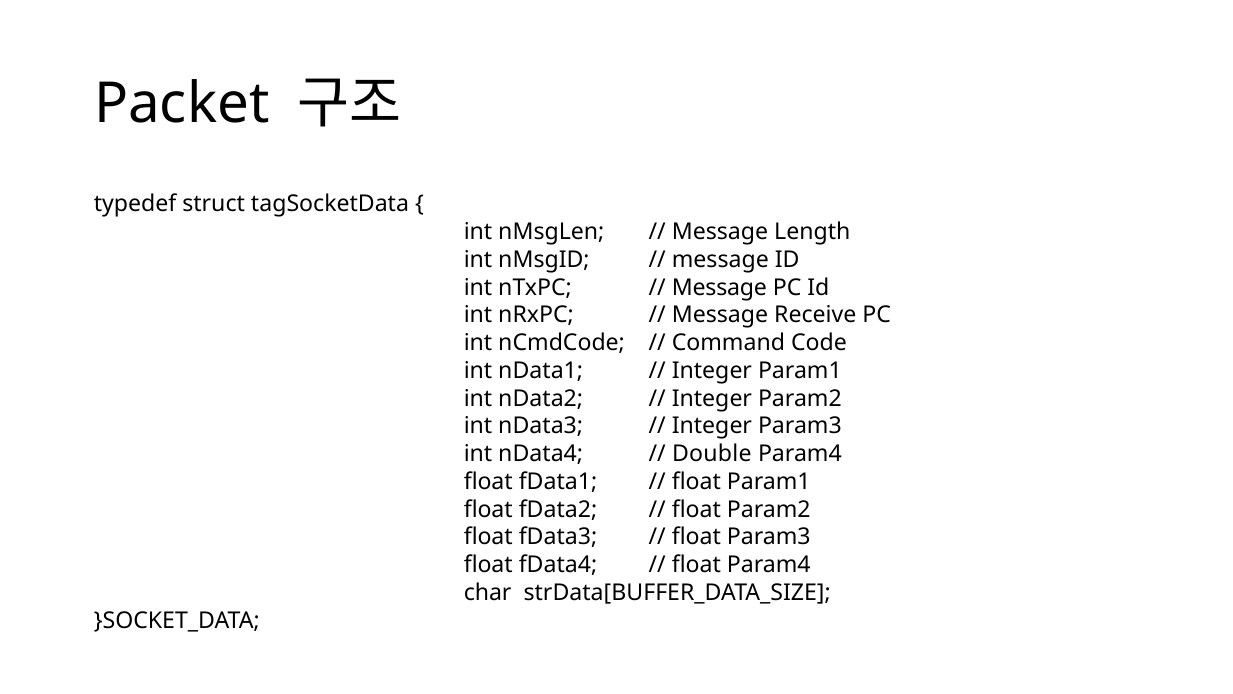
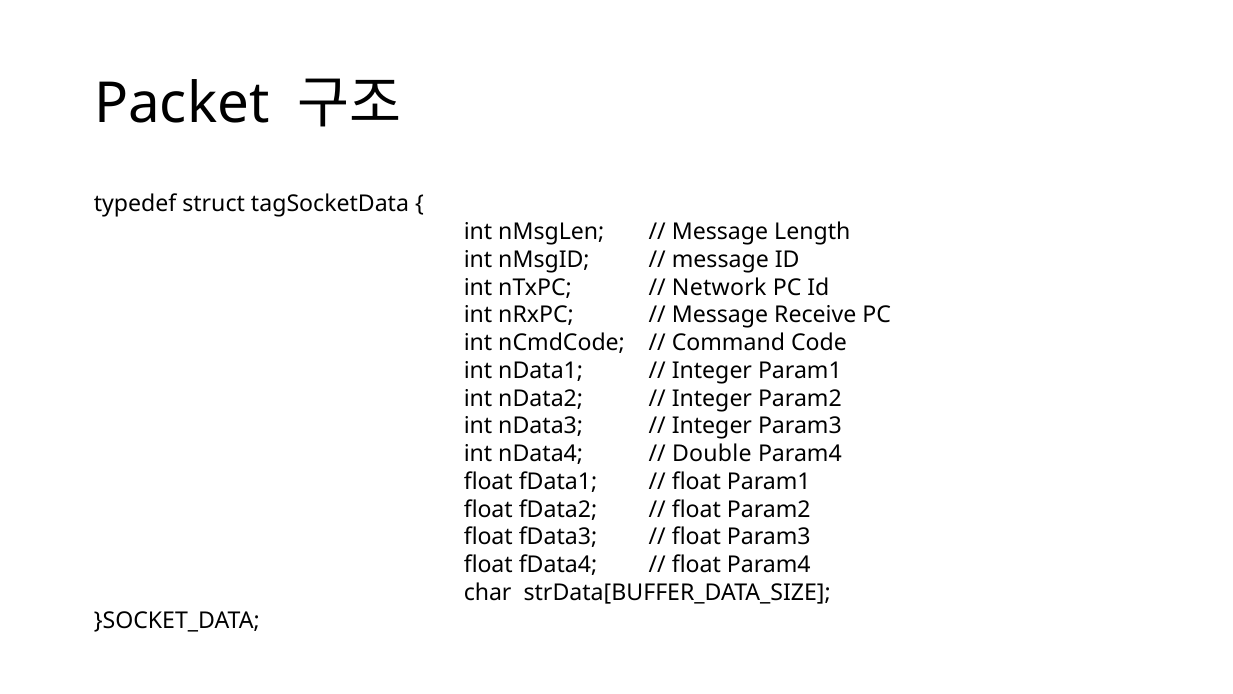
Message at (719, 287): Message -> Network
